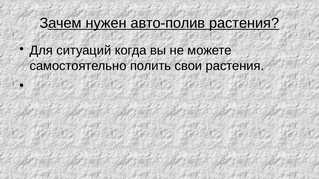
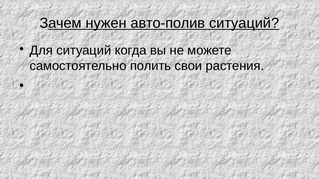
авто-полив растения: растения -> ситуаций
